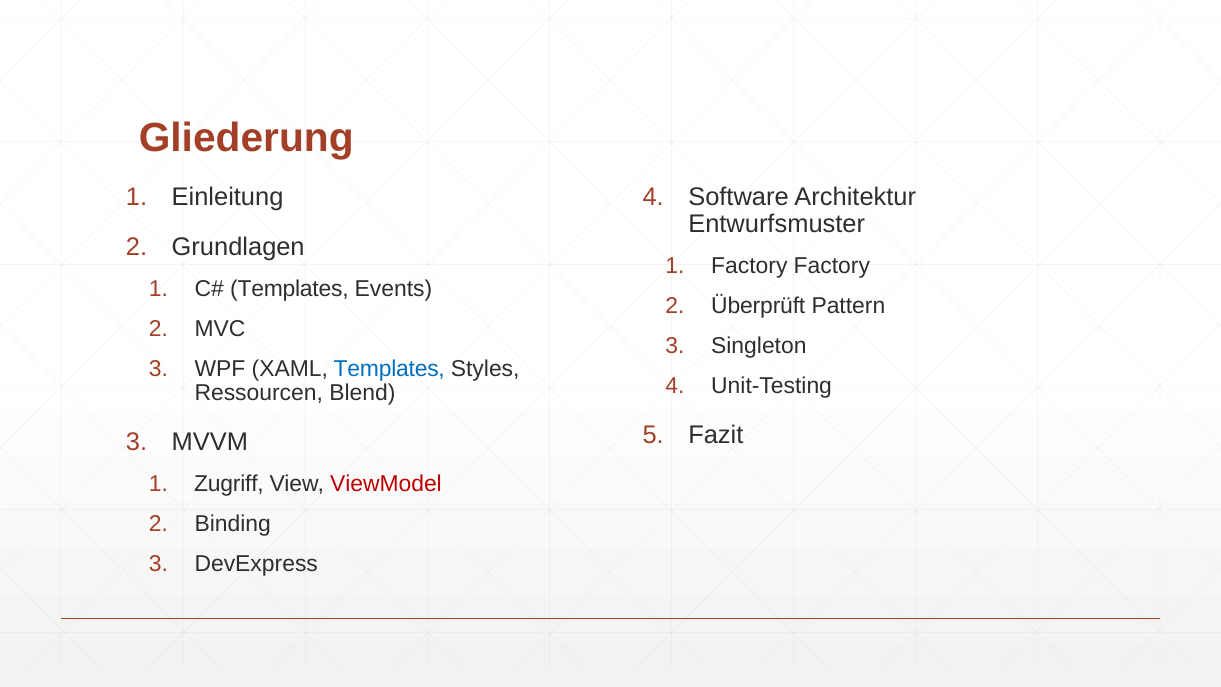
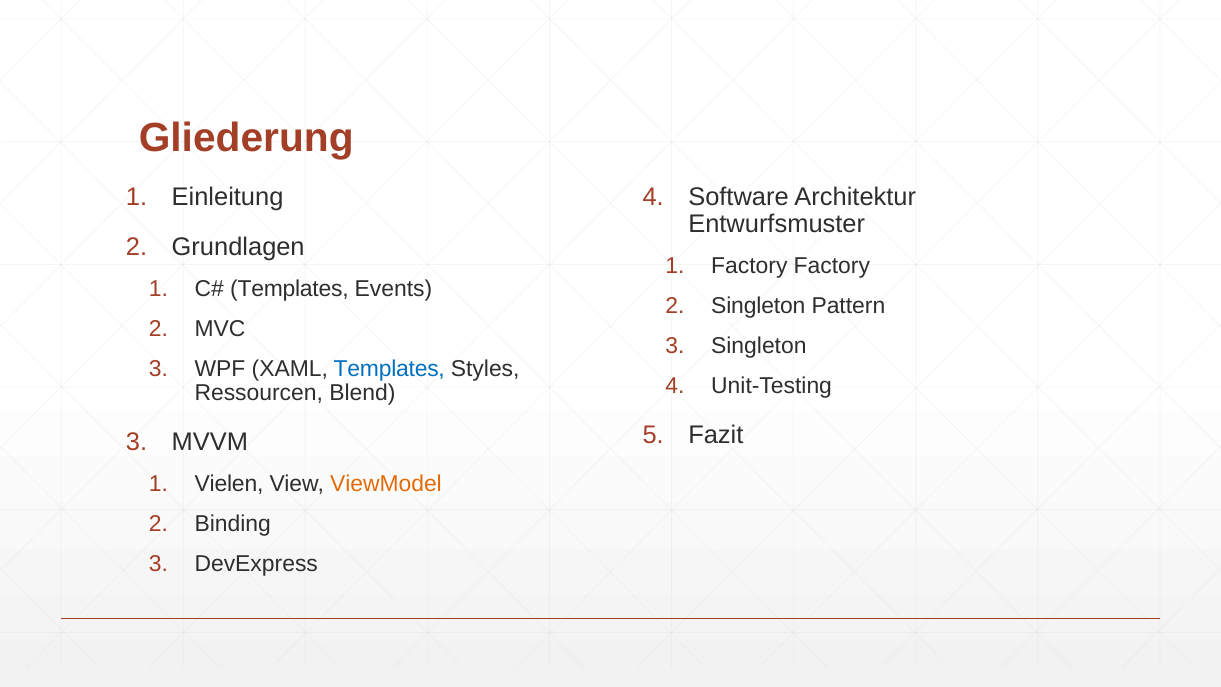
Überprüft at (758, 306): Überprüft -> Singleton
Zugriff: Zugriff -> Vielen
ViewModel colour: red -> orange
